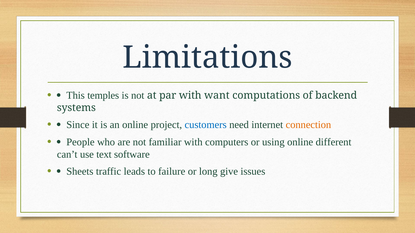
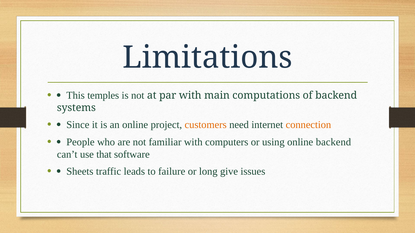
want: want -> main
customers colour: blue -> orange
online different: different -> backend
text: text -> that
